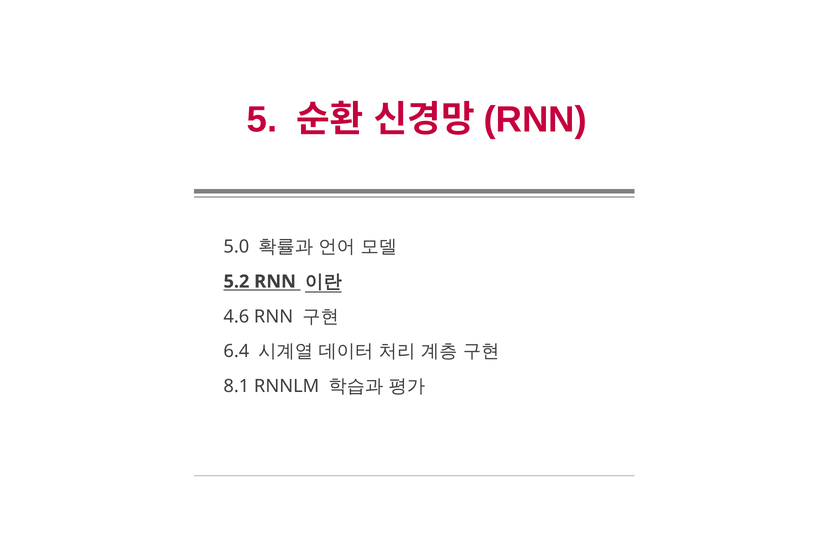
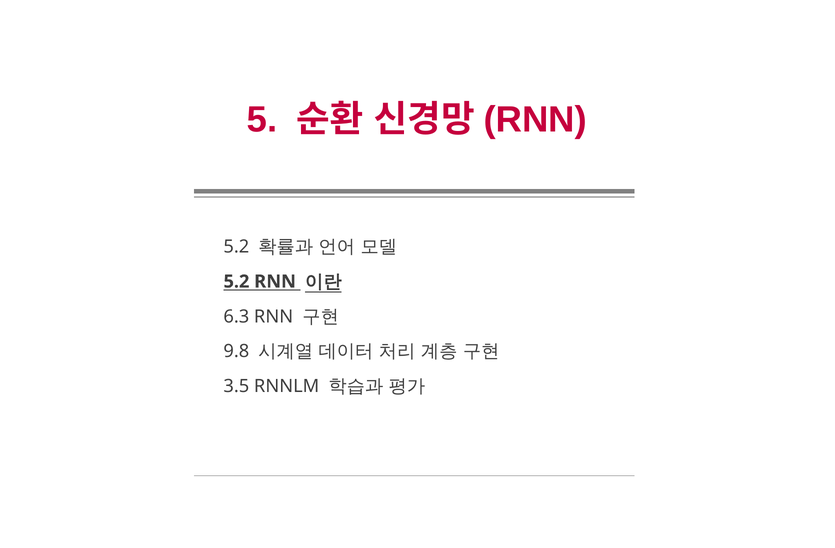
5.0 at (236, 247): 5.0 -> 5.2
4.6: 4.6 -> 6.3
6.4: 6.4 -> 9.8
8.1: 8.1 -> 3.5
